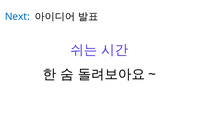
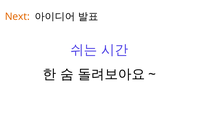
Next colour: blue -> orange
